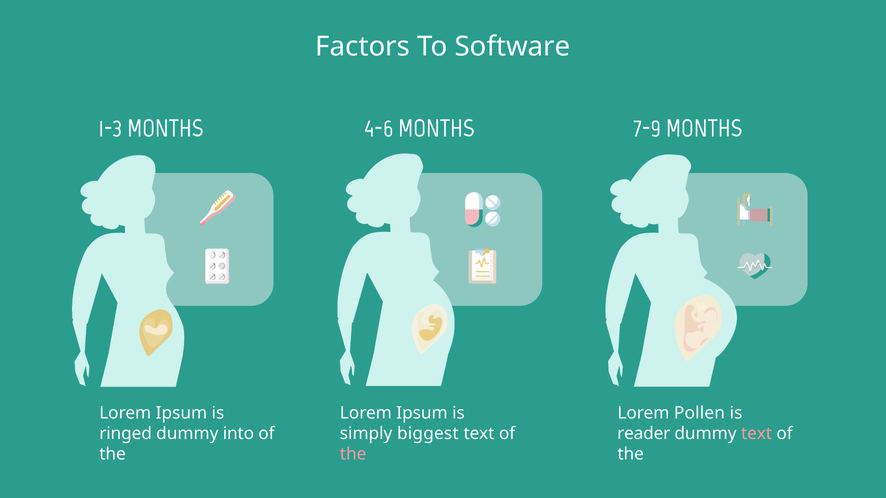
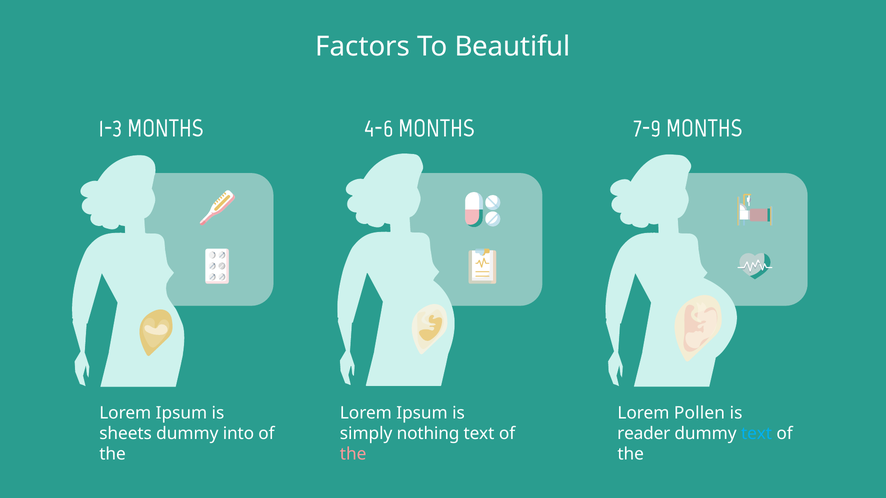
Software: Software -> Beautiful
ringed: ringed -> sheets
biggest: biggest -> nothing
text at (757, 434) colour: pink -> light blue
